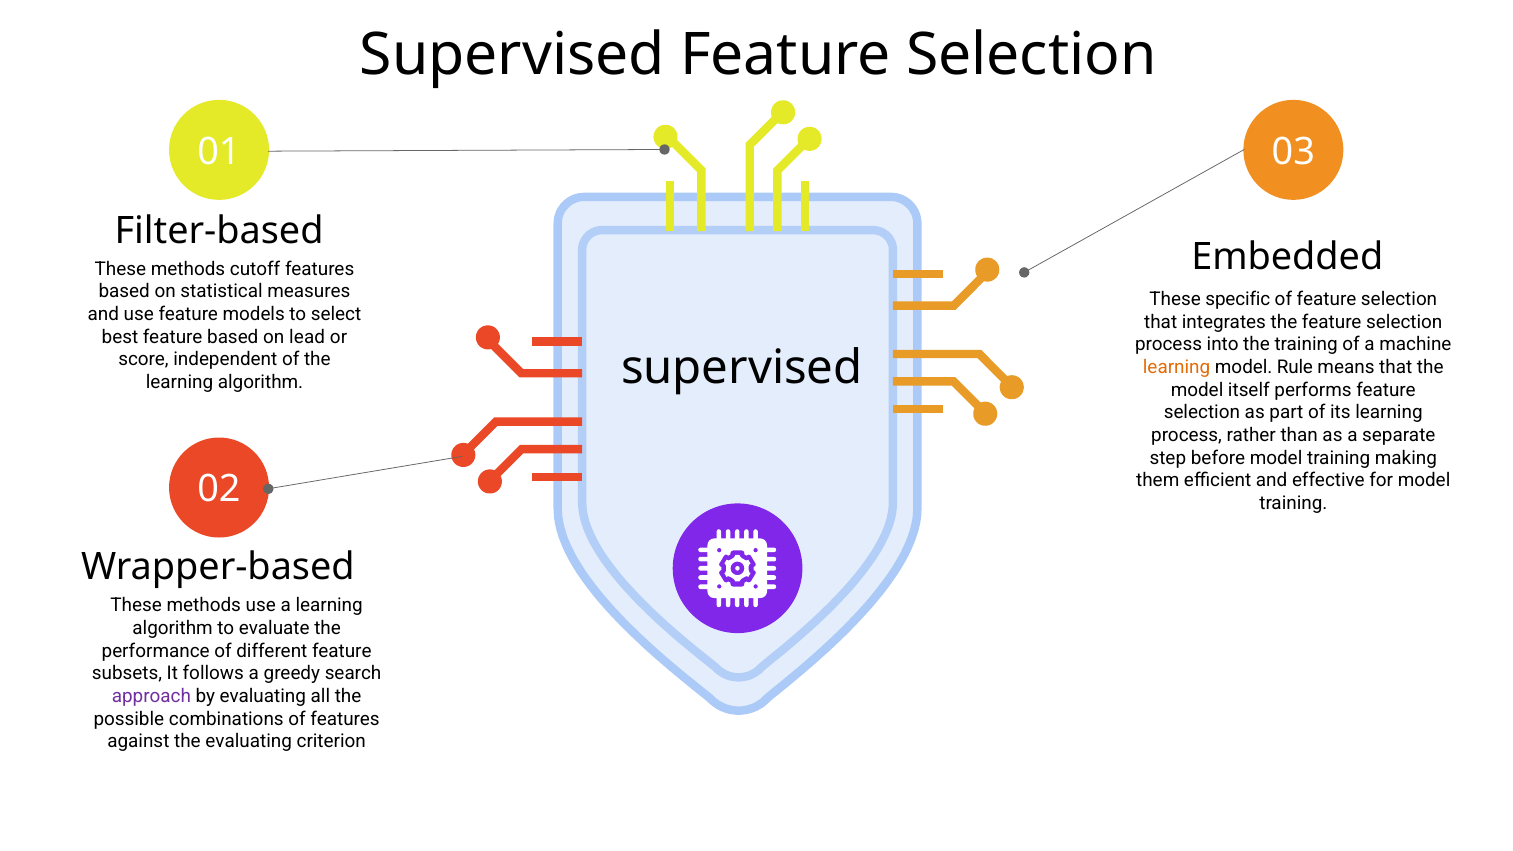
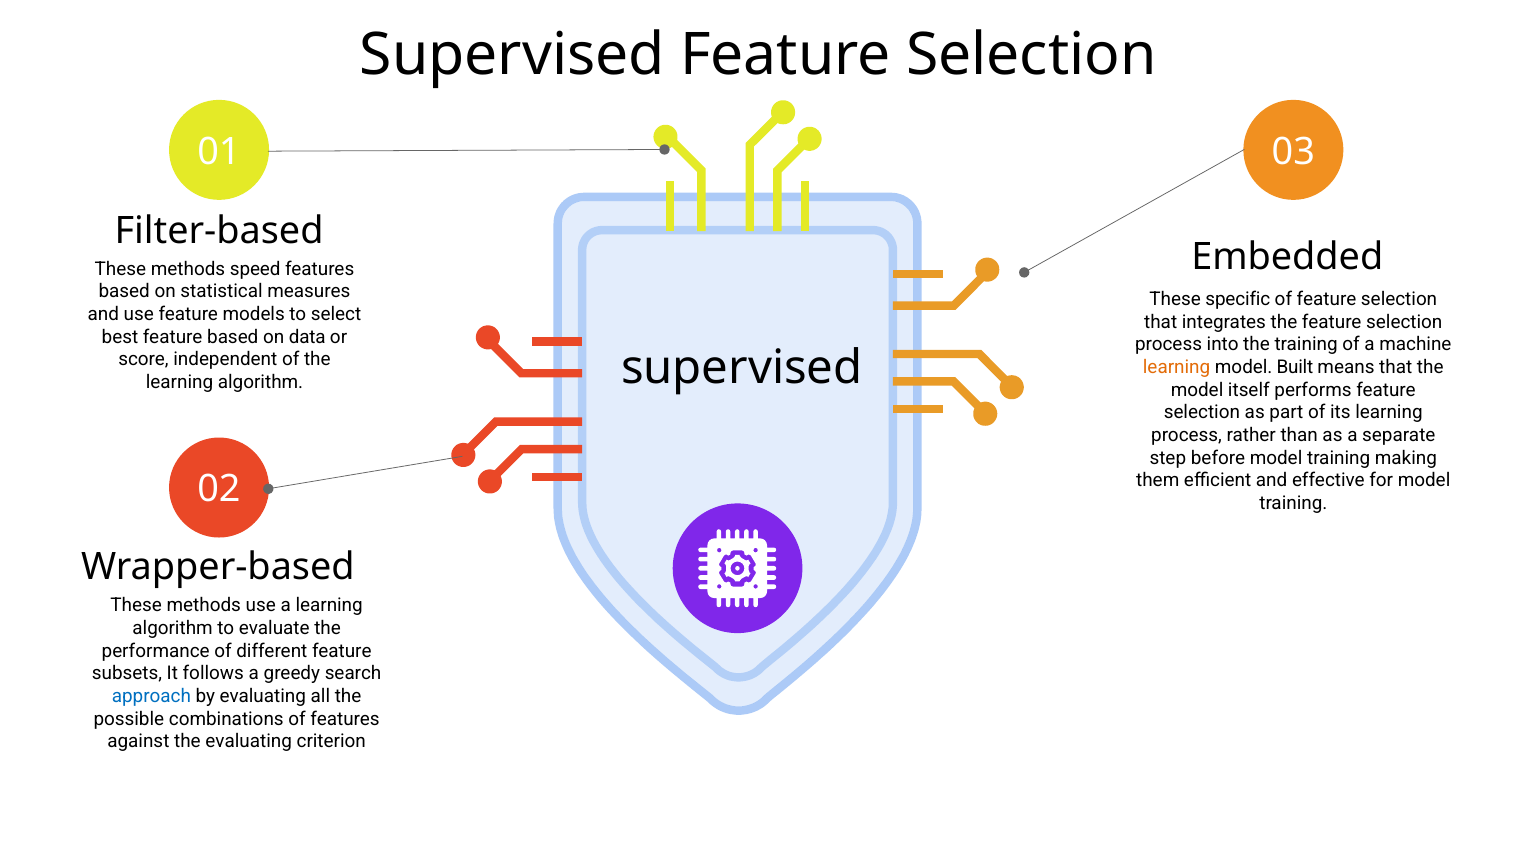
cutoff: cutoff -> speed
lead: lead -> data
Rule: Rule -> Built
approach colour: purple -> blue
